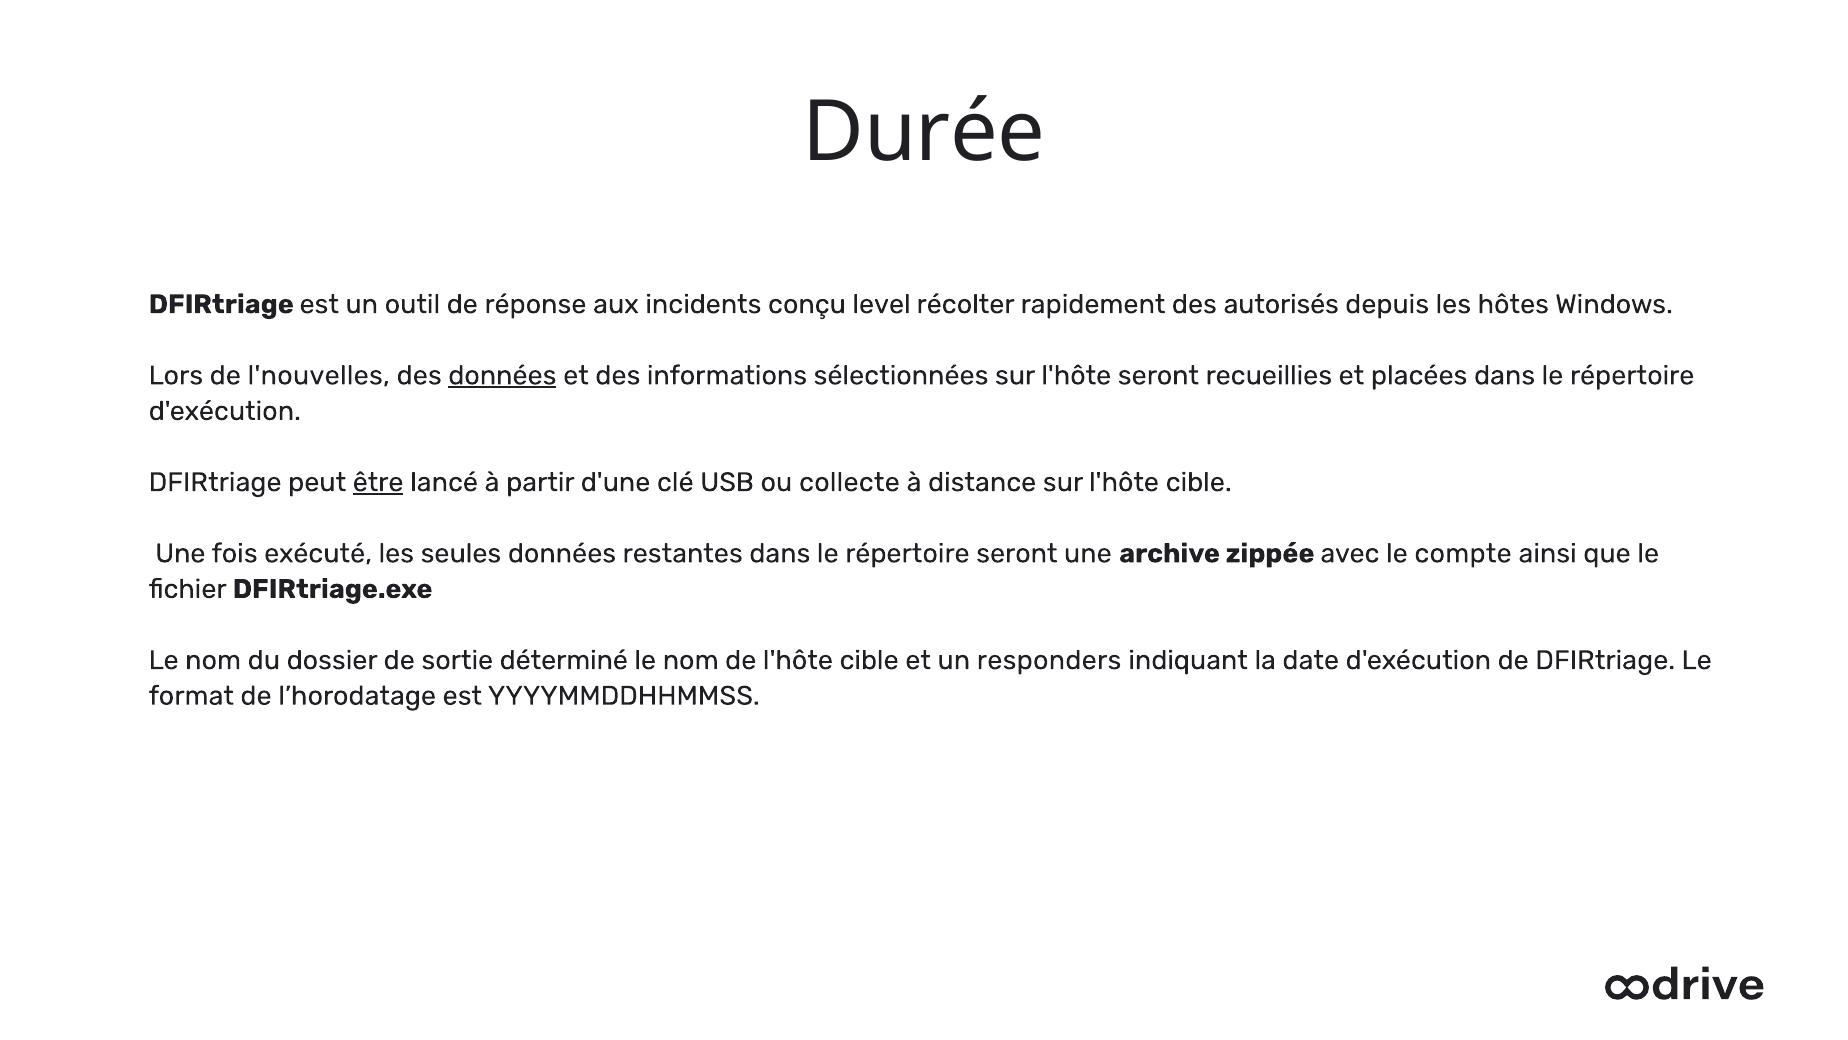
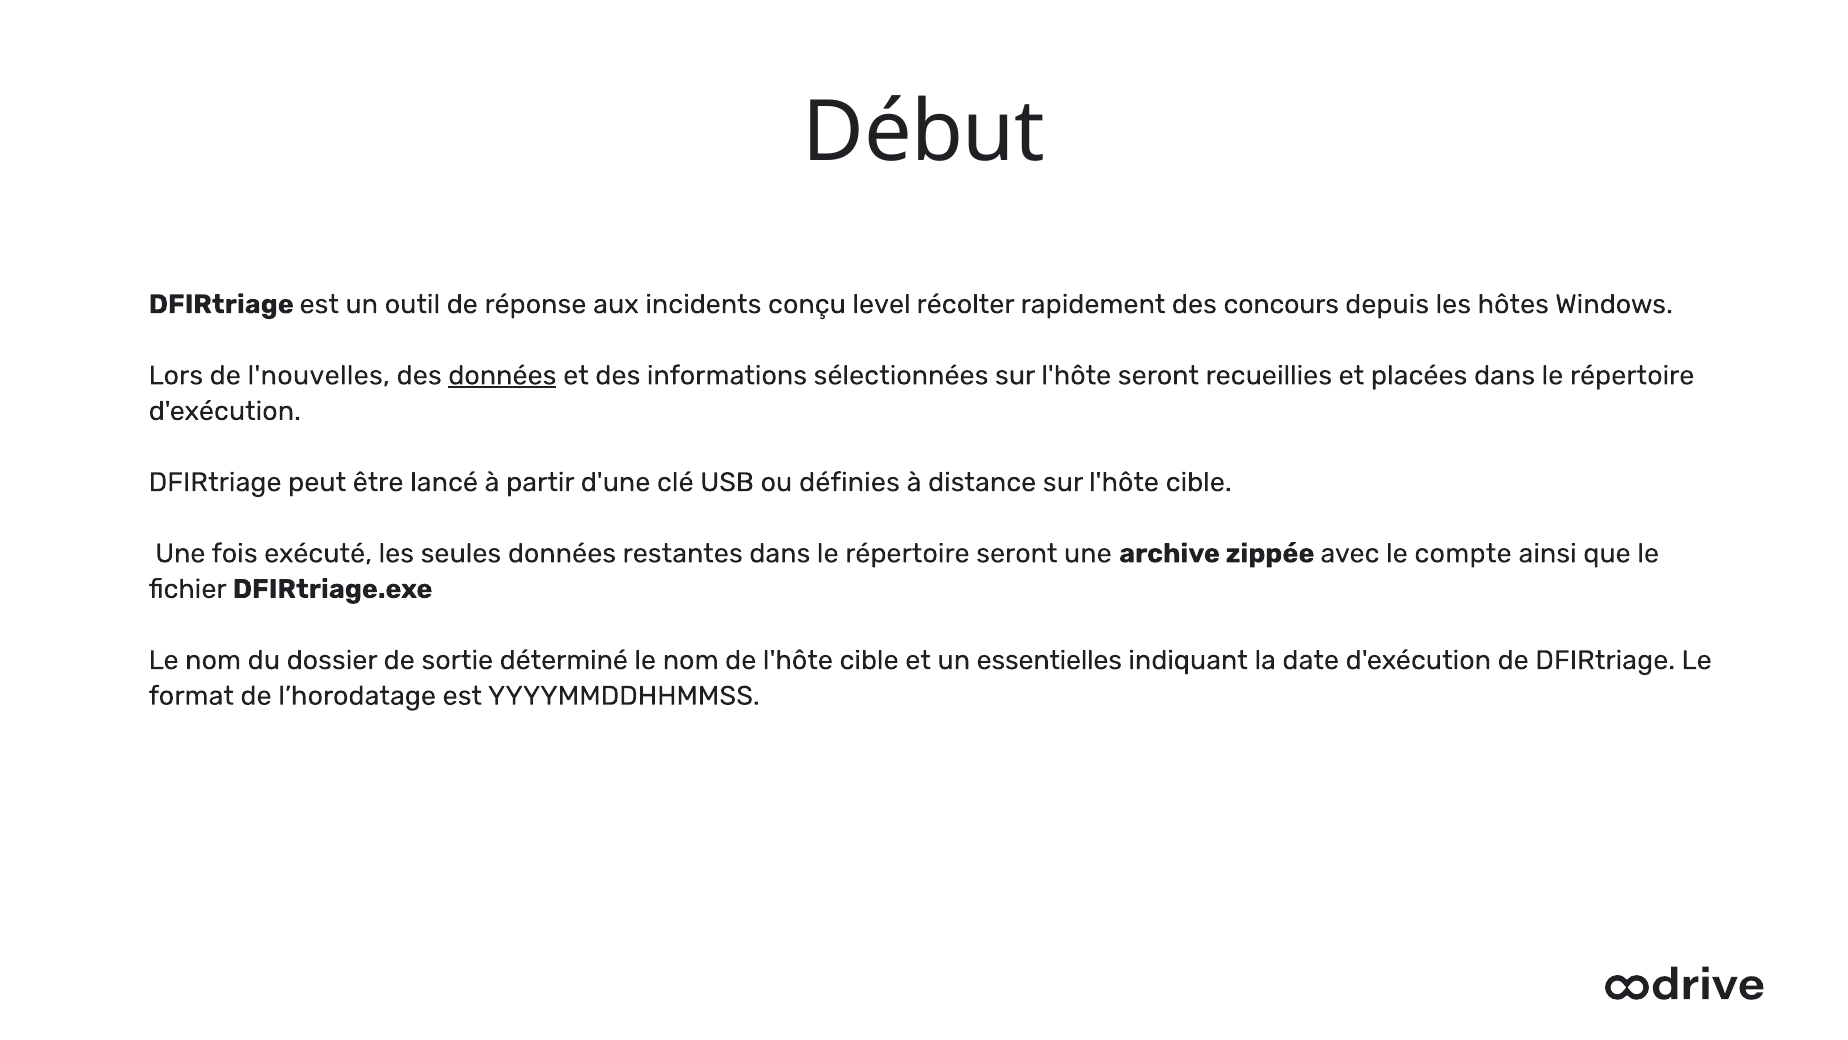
Durée: Durée -> Début
autorisés: autorisés -> concours
être underline: present -> none
collecte: collecte -> définies
responders: responders -> essentielles
